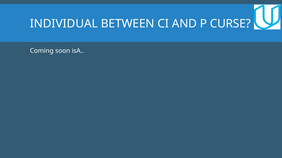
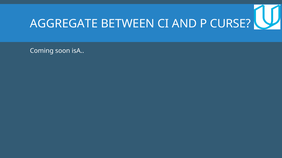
INDIVIDUAL: INDIVIDUAL -> AGGREGATE
